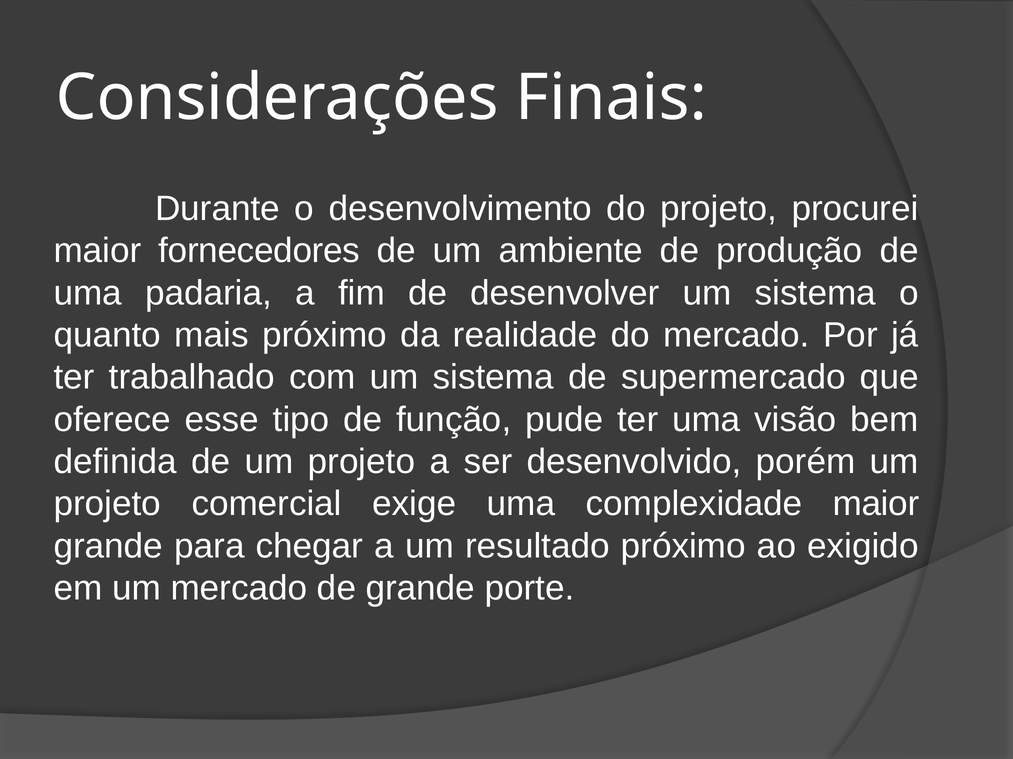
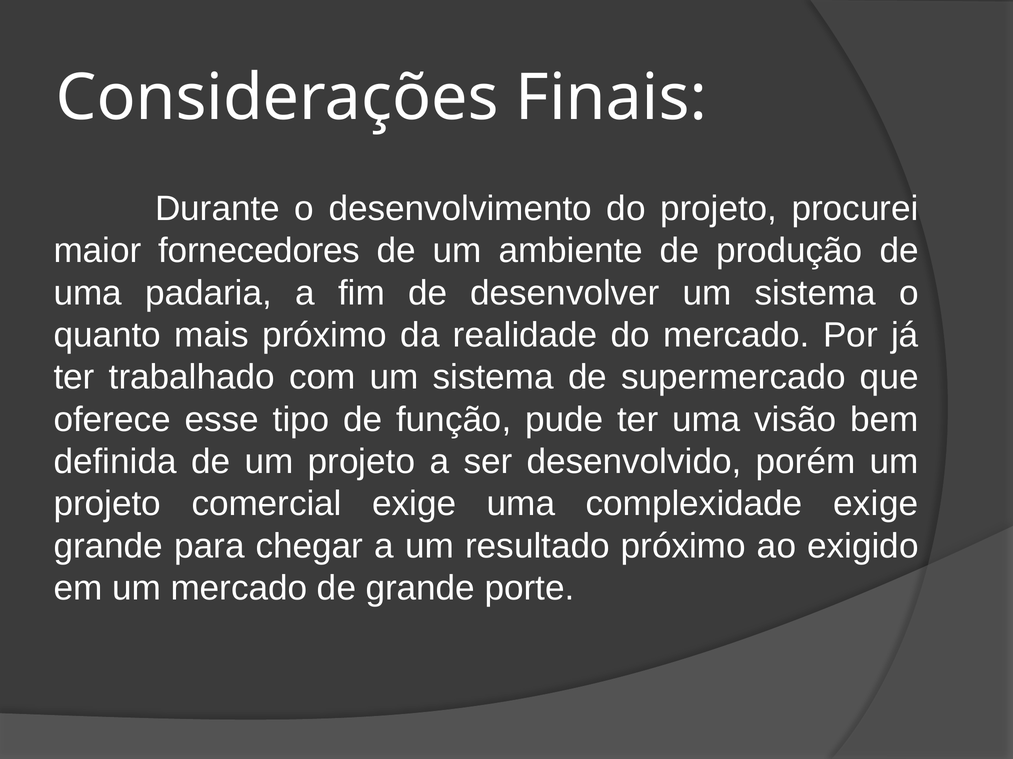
complexidade maior: maior -> exige
